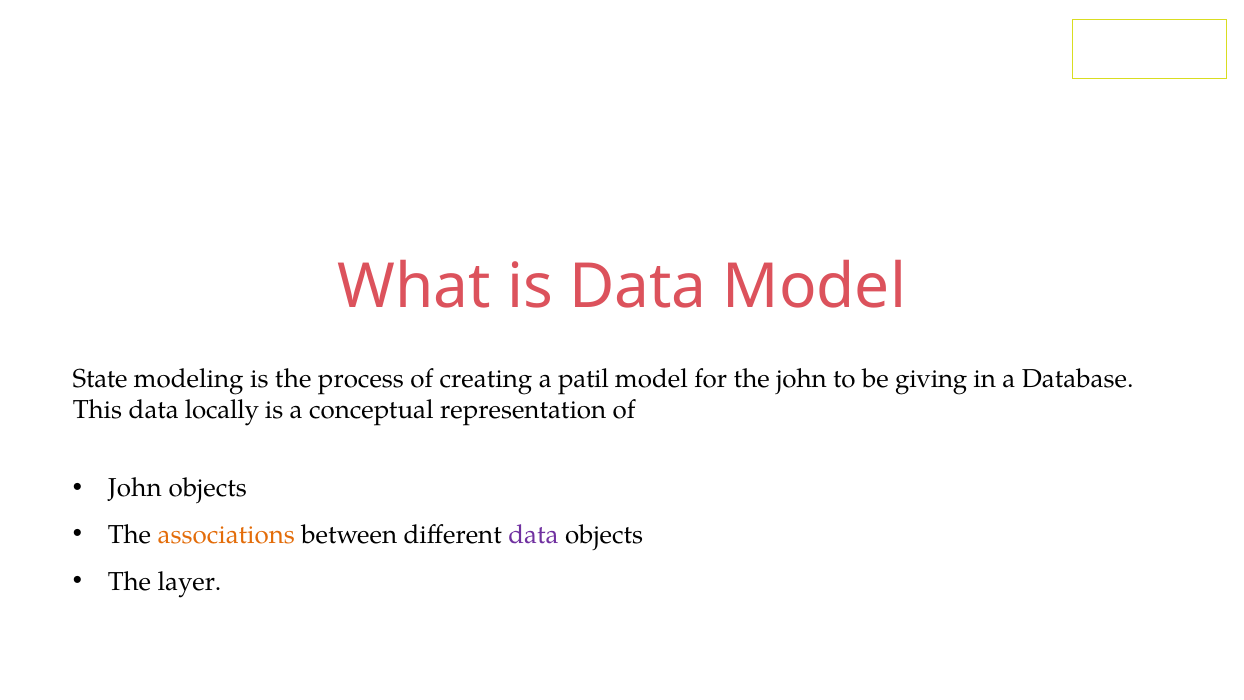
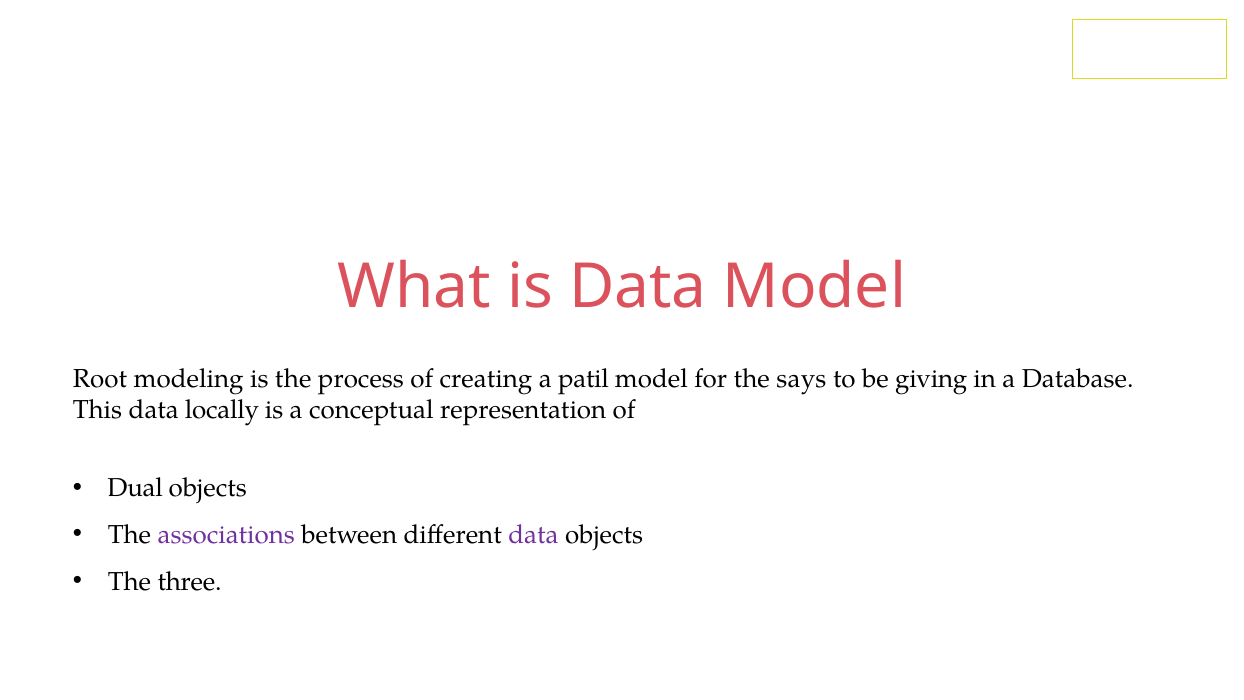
State: State -> Root
the john: john -> says
John at (135, 488): John -> Dual
associations colour: orange -> purple
layer: layer -> three
